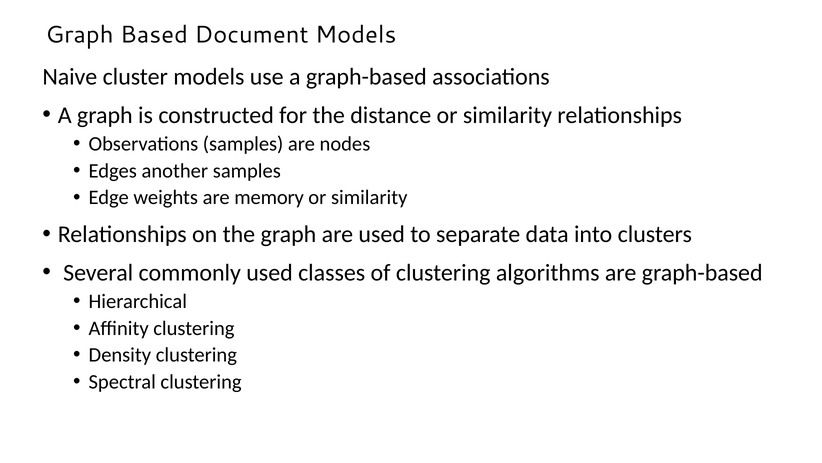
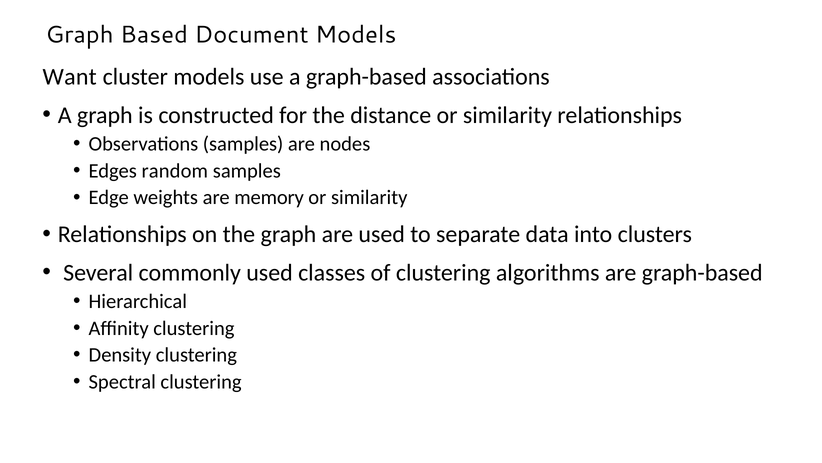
Naive: Naive -> Want
another: another -> random
